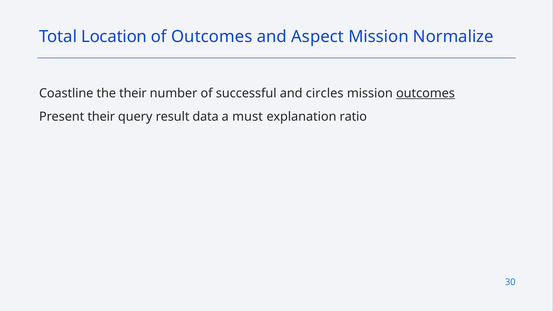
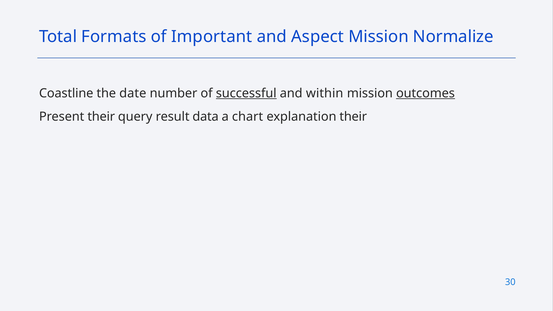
Location: Location -> Formats
of Outcomes: Outcomes -> Important
the their: their -> date
successful underline: none -> present
circles: circles -> within
must: must -> chart
explanation ratio: ratio -> their
